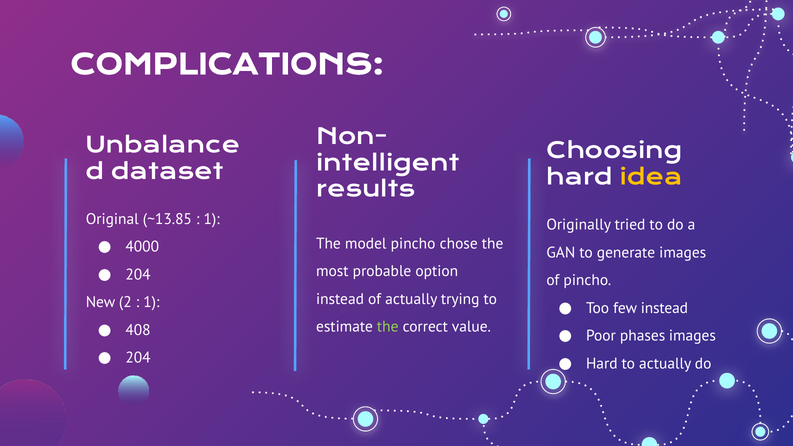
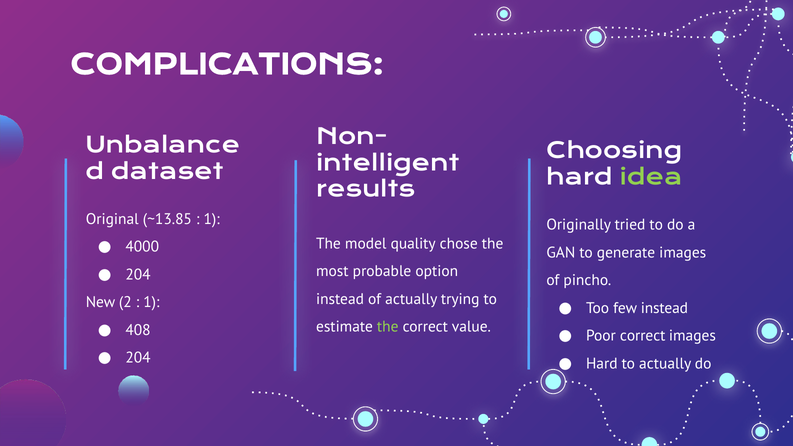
idea colour: yellow -> light green
model pincho: pincho -> quality
Poor phases: phases -> correct
